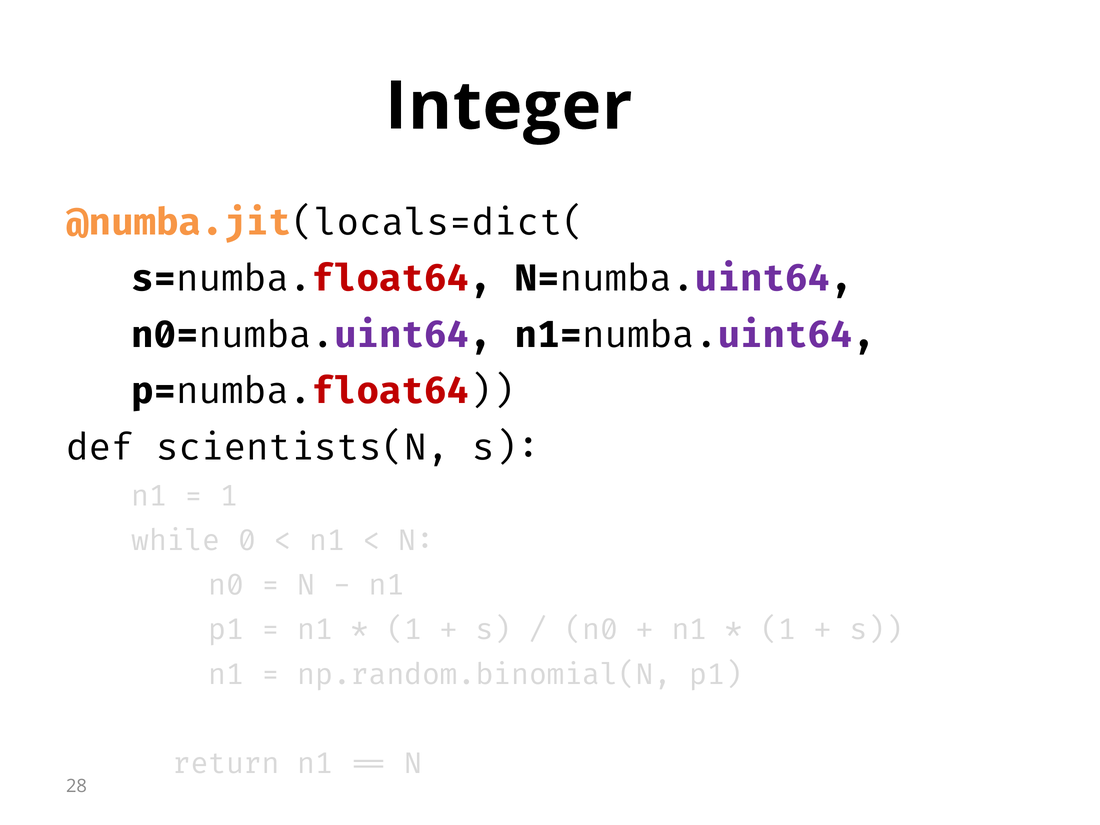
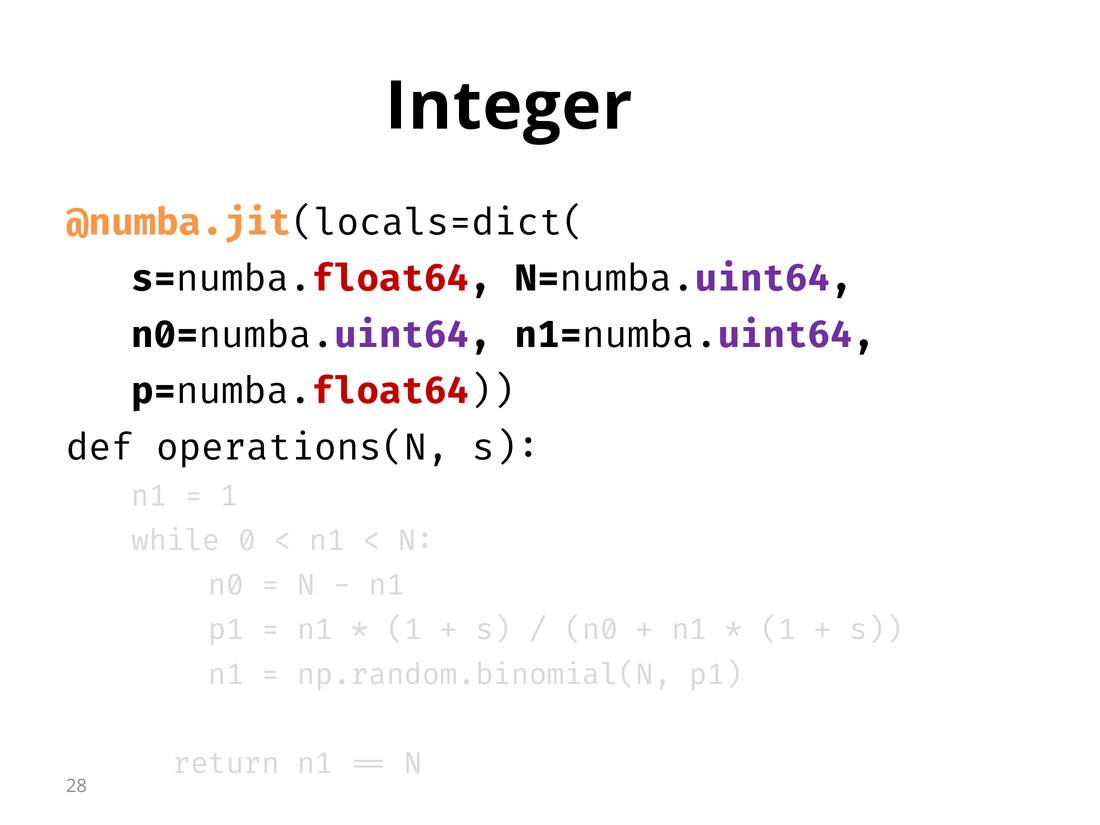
scientists(N: scientists(N -> operations(N
